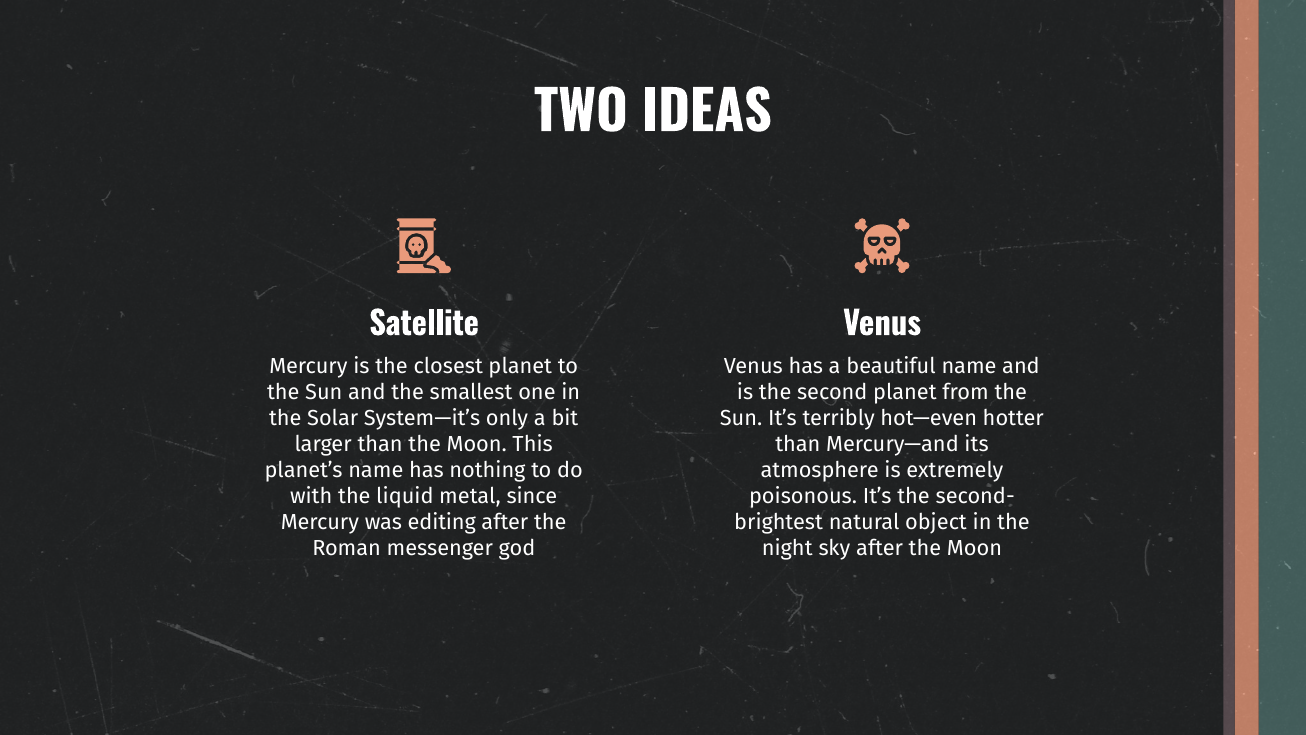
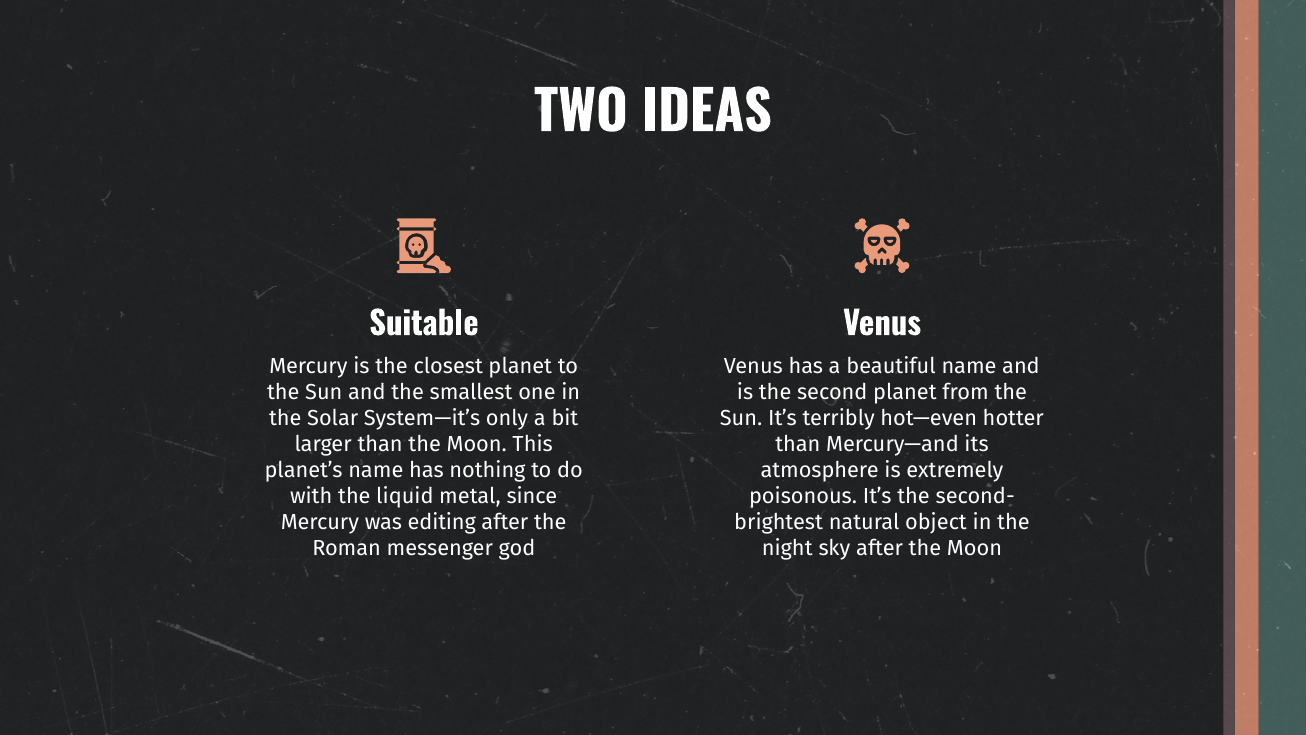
Satellite: Satellite -> Suitable
